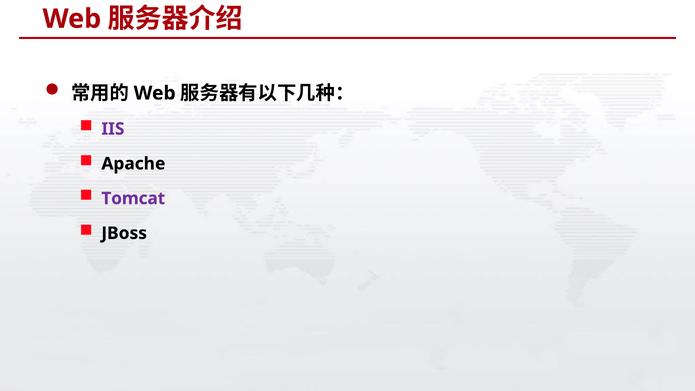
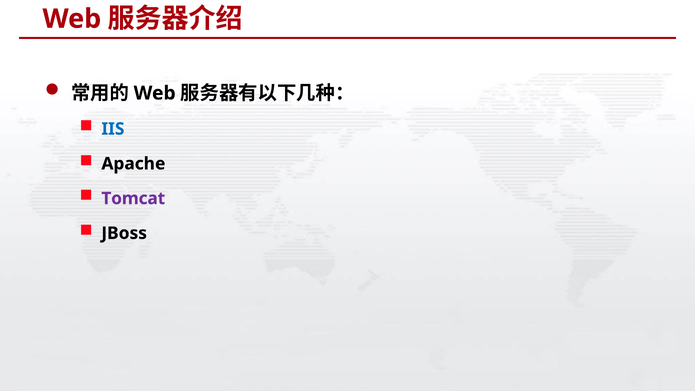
IIS colour: purple -> blue
